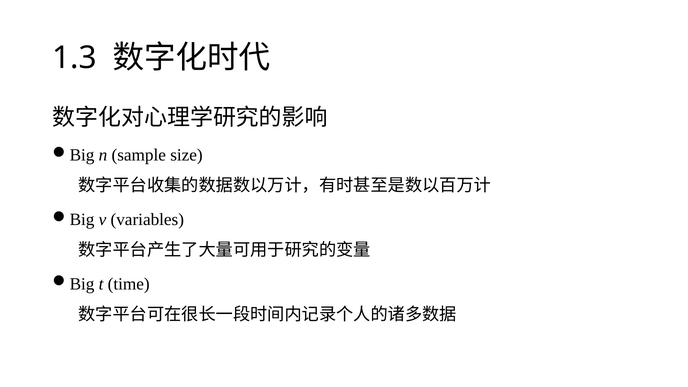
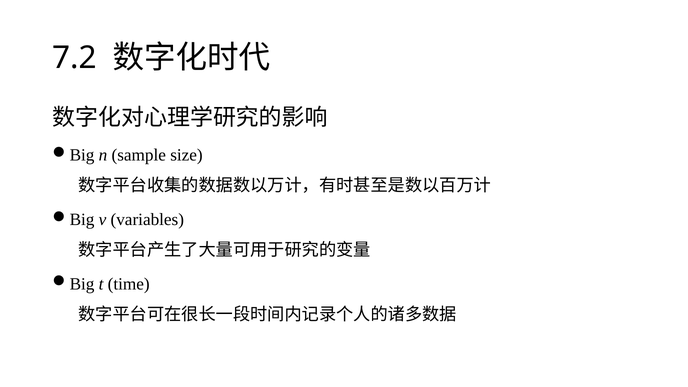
1.3: 1.3 -> 7.2
